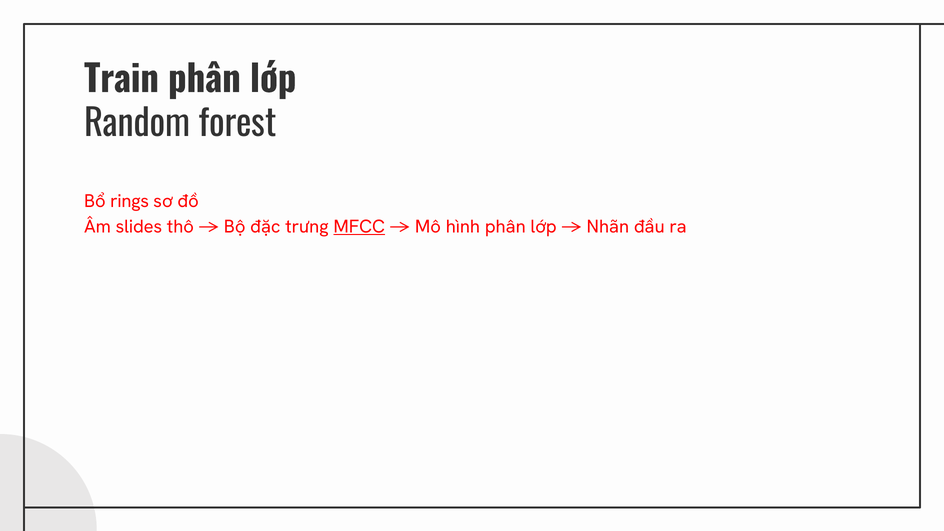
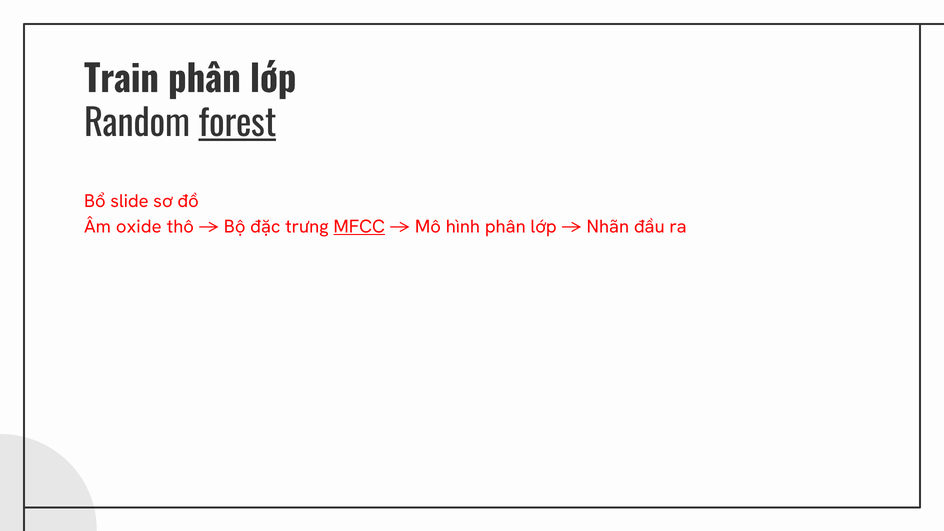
forest underline: none -> present
rings: rings -> slide
slides: slides -> oxide
